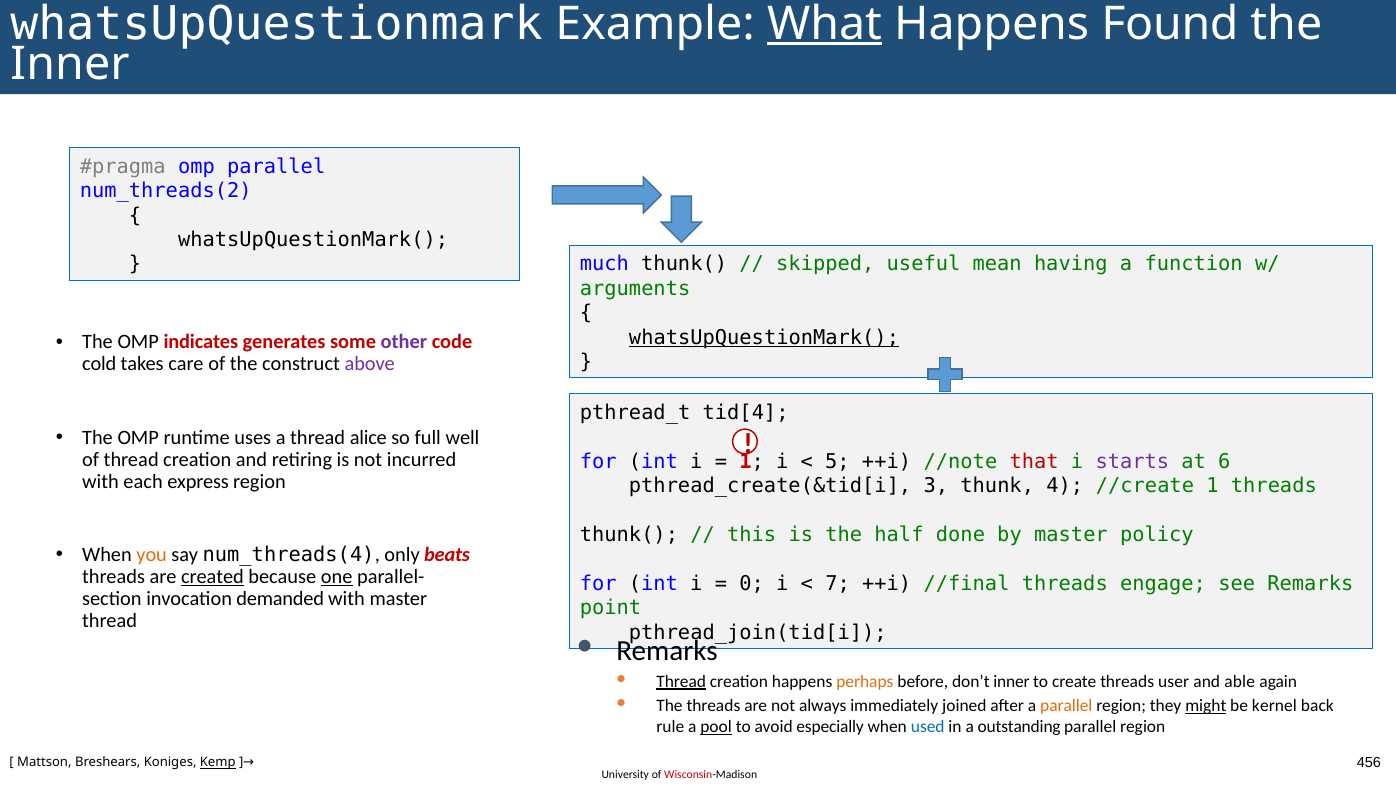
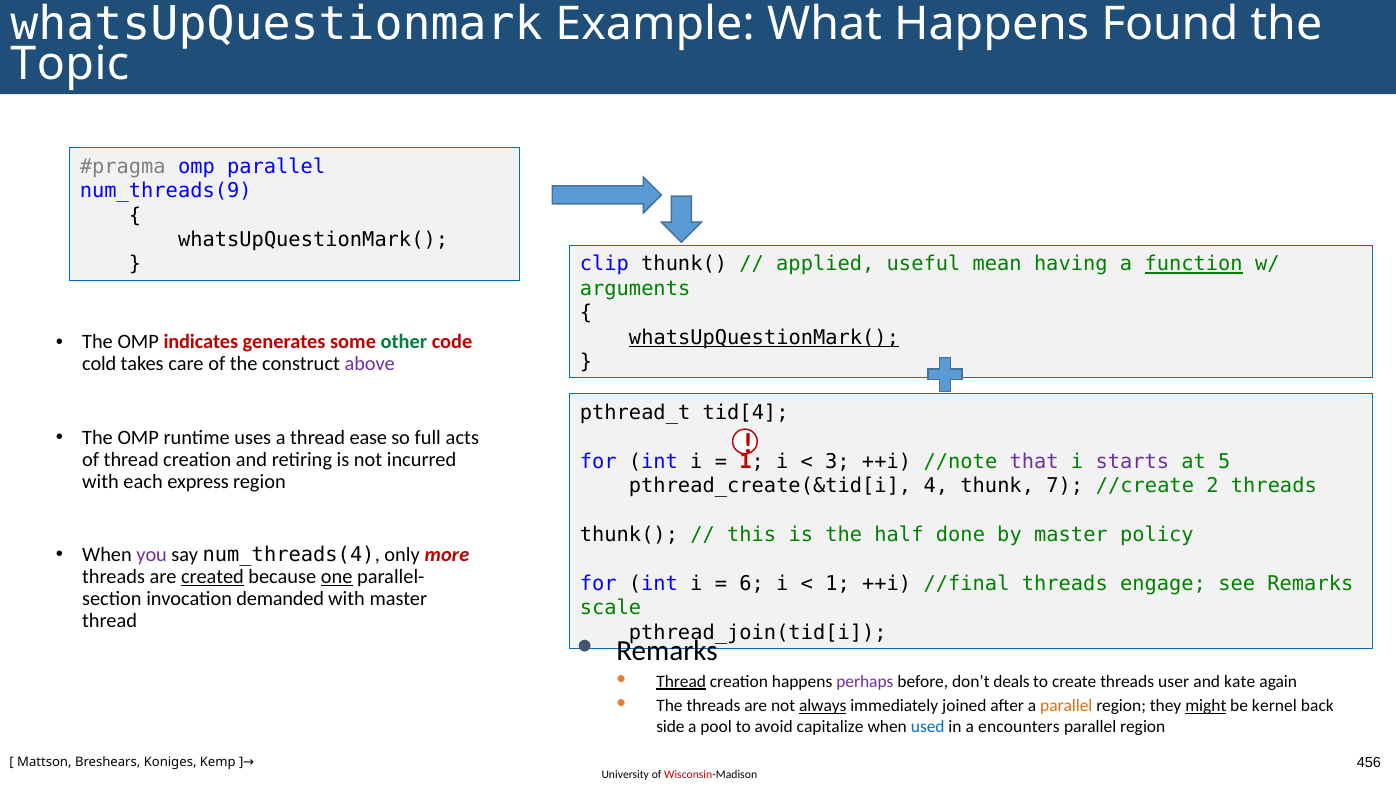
What underline: present -> none
Inner at (70, 64): Inner -> Topic
num_threads(2: num_threads(2 -> num_threads(9
much: much -> clip
skipped: skipped -> applied
function underline: none -> present
other colour: purple -> green
alice: alice -> ease
well: well -> acts
5: 5 -> 3
that colour: red -> purple
6: 6 -> 5
3: 3 -> 4
4: 4 -> 7
//create 1: 1 -> 2
you colour: orange -> purple
beats: beats -> more
0: 0 -> 6
7 at (838, 584): 7 -> 1
point: point -> scale
perhaps colour: orange -> purple
don’t inner: inner -> deals
able: able -> kate
always underline: none -> present
rule: rule -> side
pool underline: present -> none
especially: especially -> capitalize
outstanding: outstanding -> encounters
Kemp underline: present -> none
